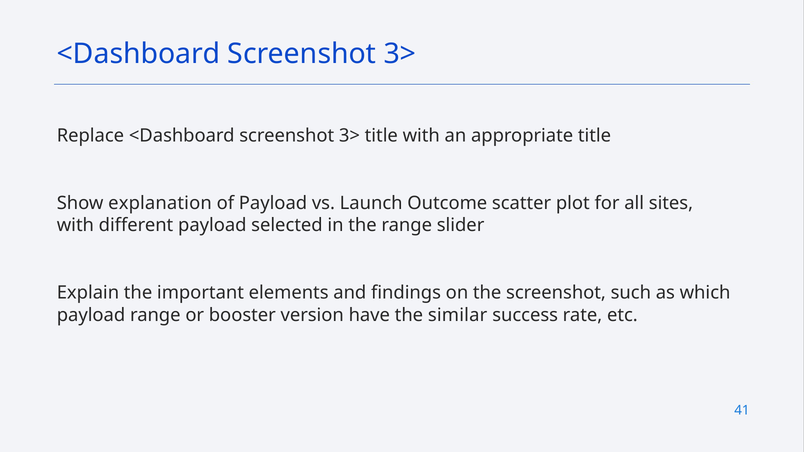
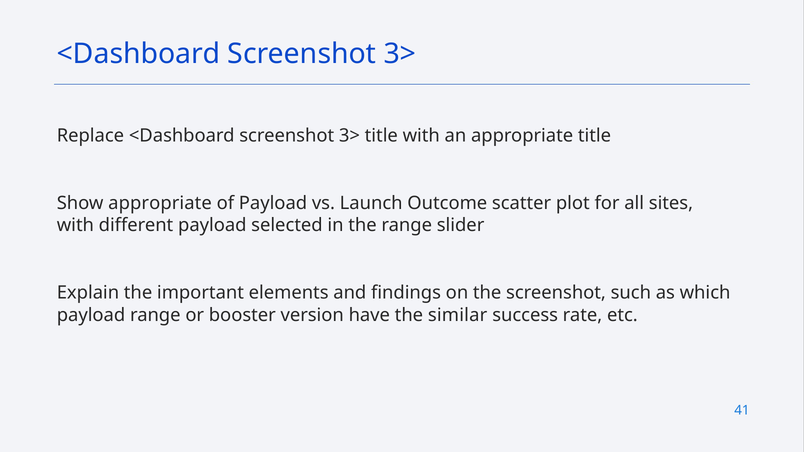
Show explanation: explanation -> appropriate
